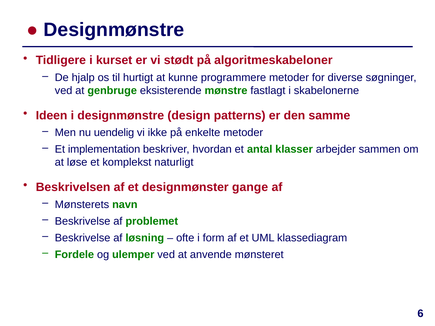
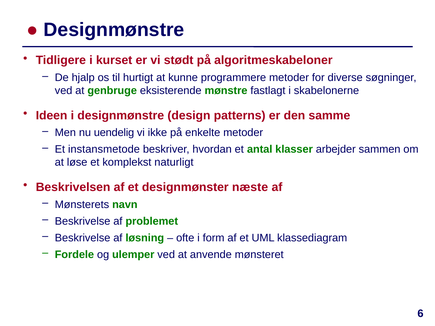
implementation: implementation -> instansmetode
gange: gange -> næste
